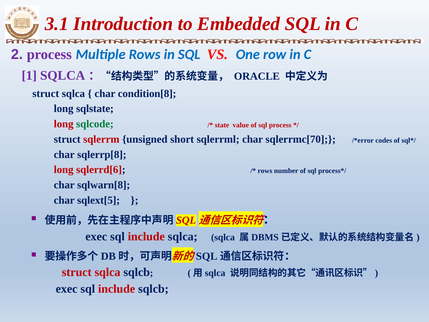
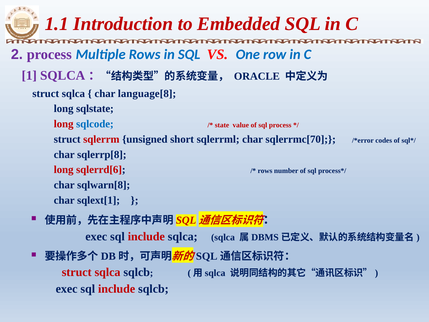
3.1: 3.1 -> 1.1
condition[8: condition[8 -> language[8
sqlcode colour: green -> blue
sqlext[5: sqlext[5 -> sqlext[1
